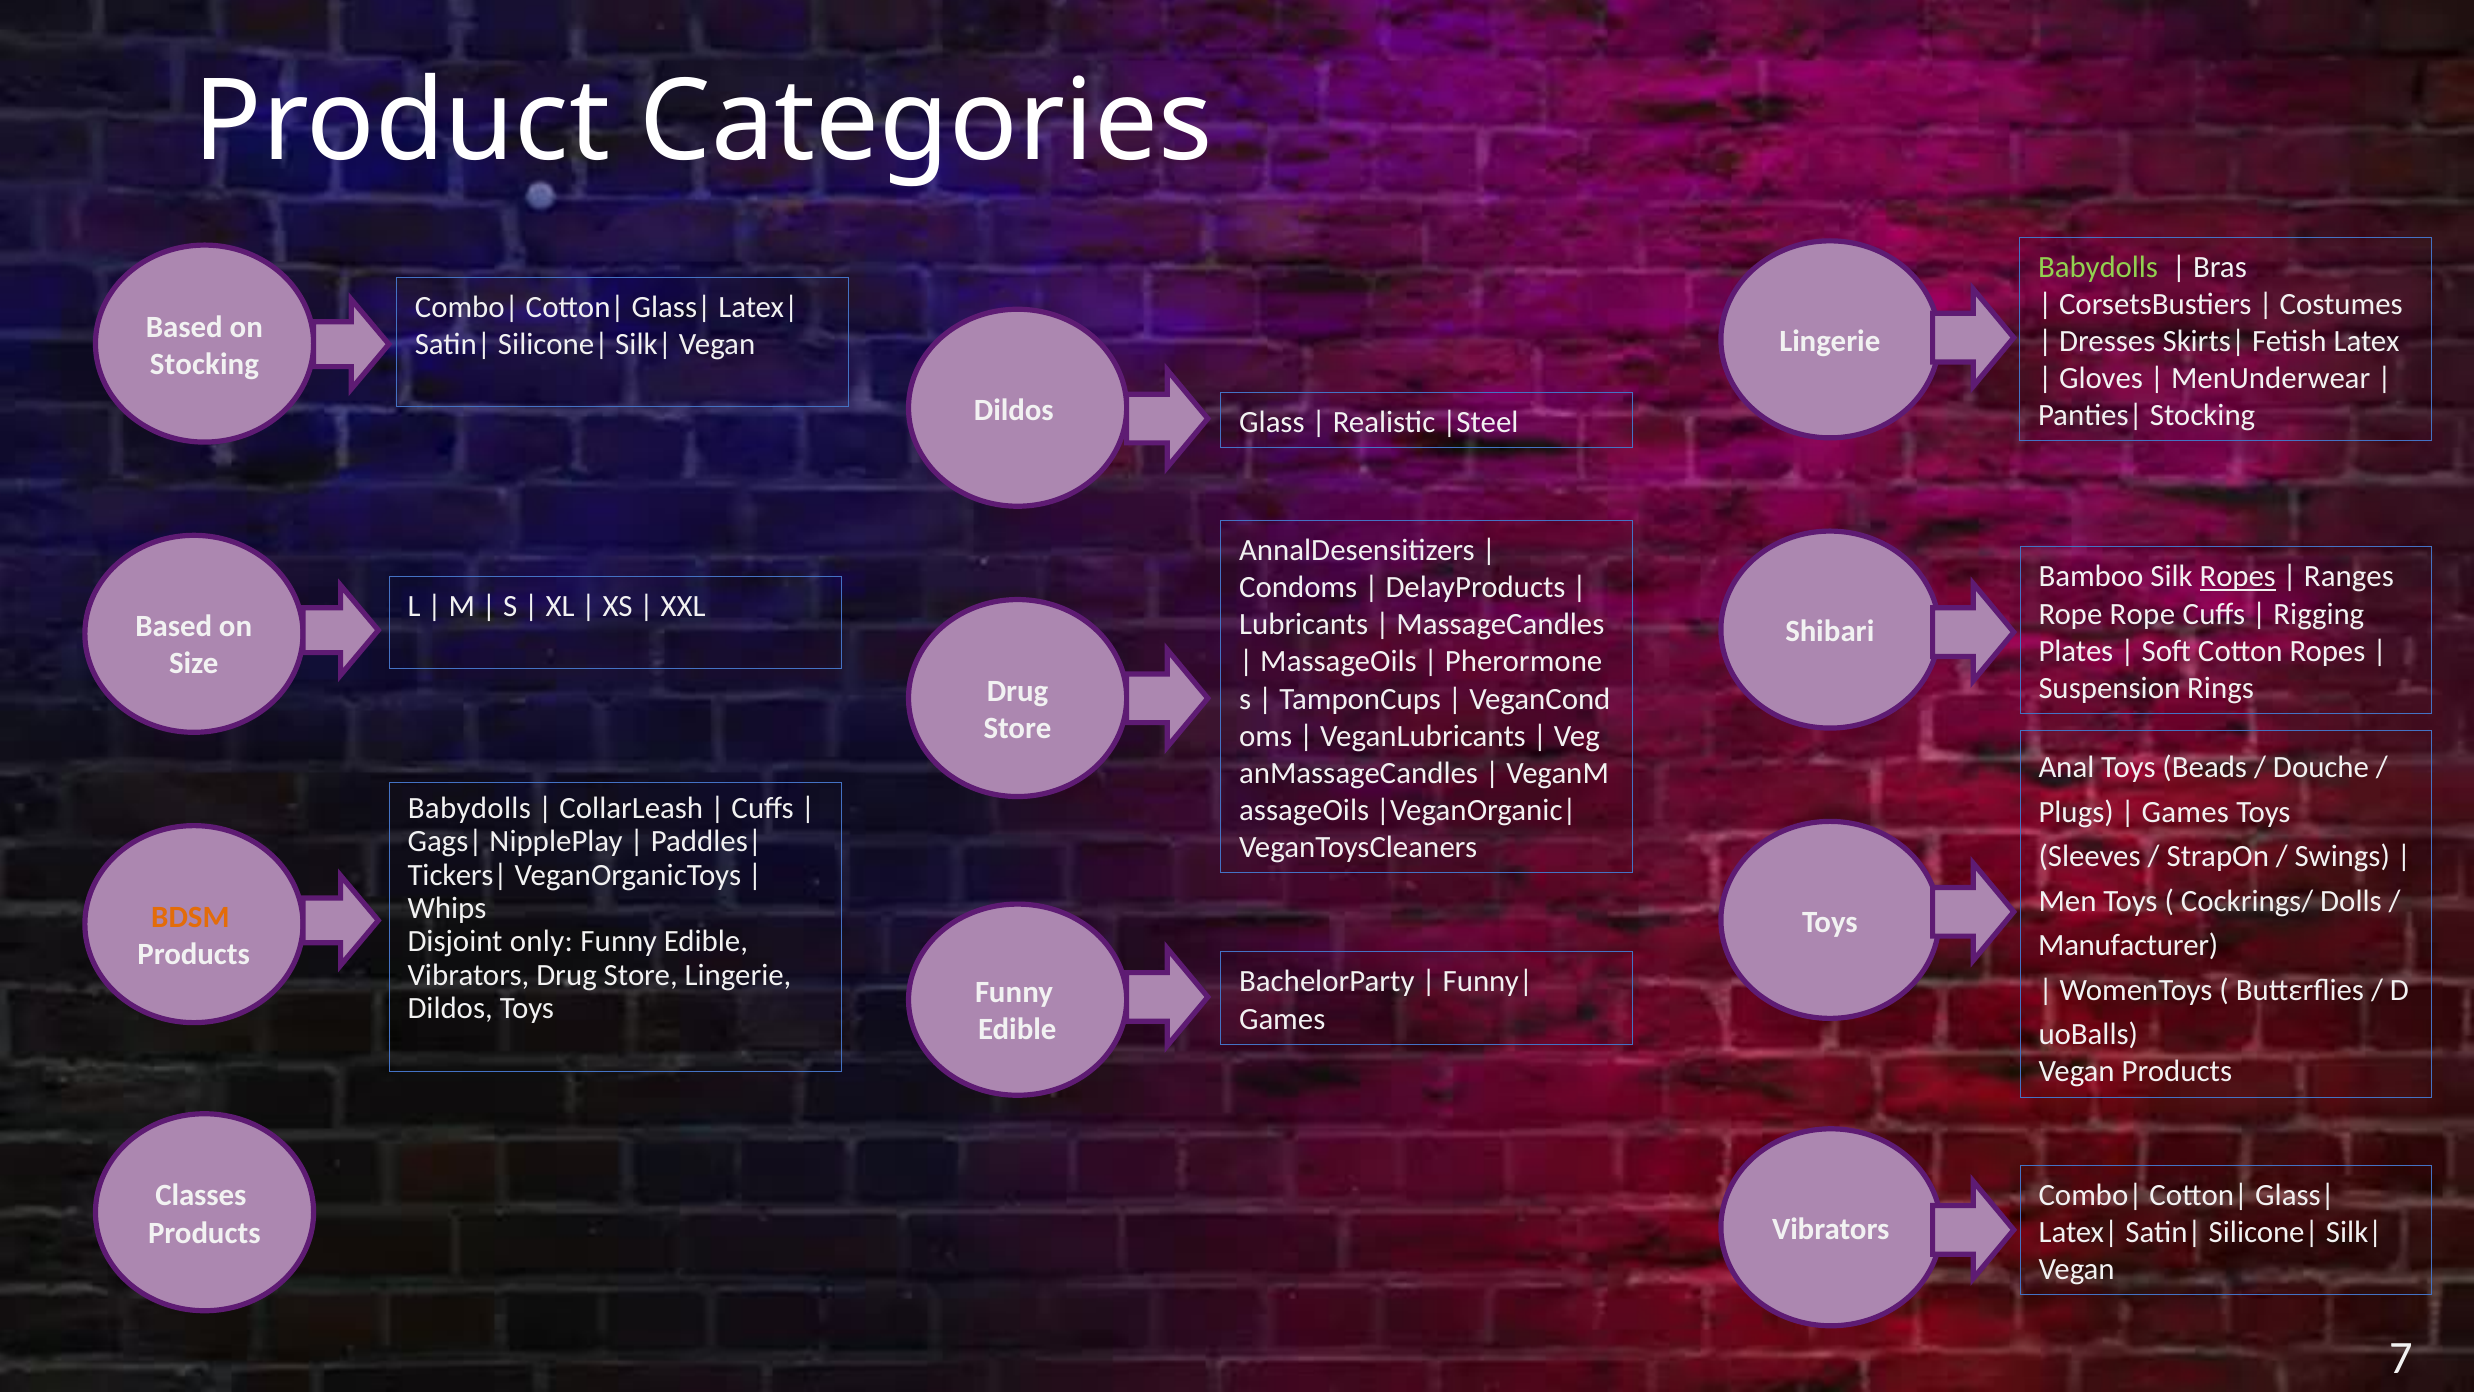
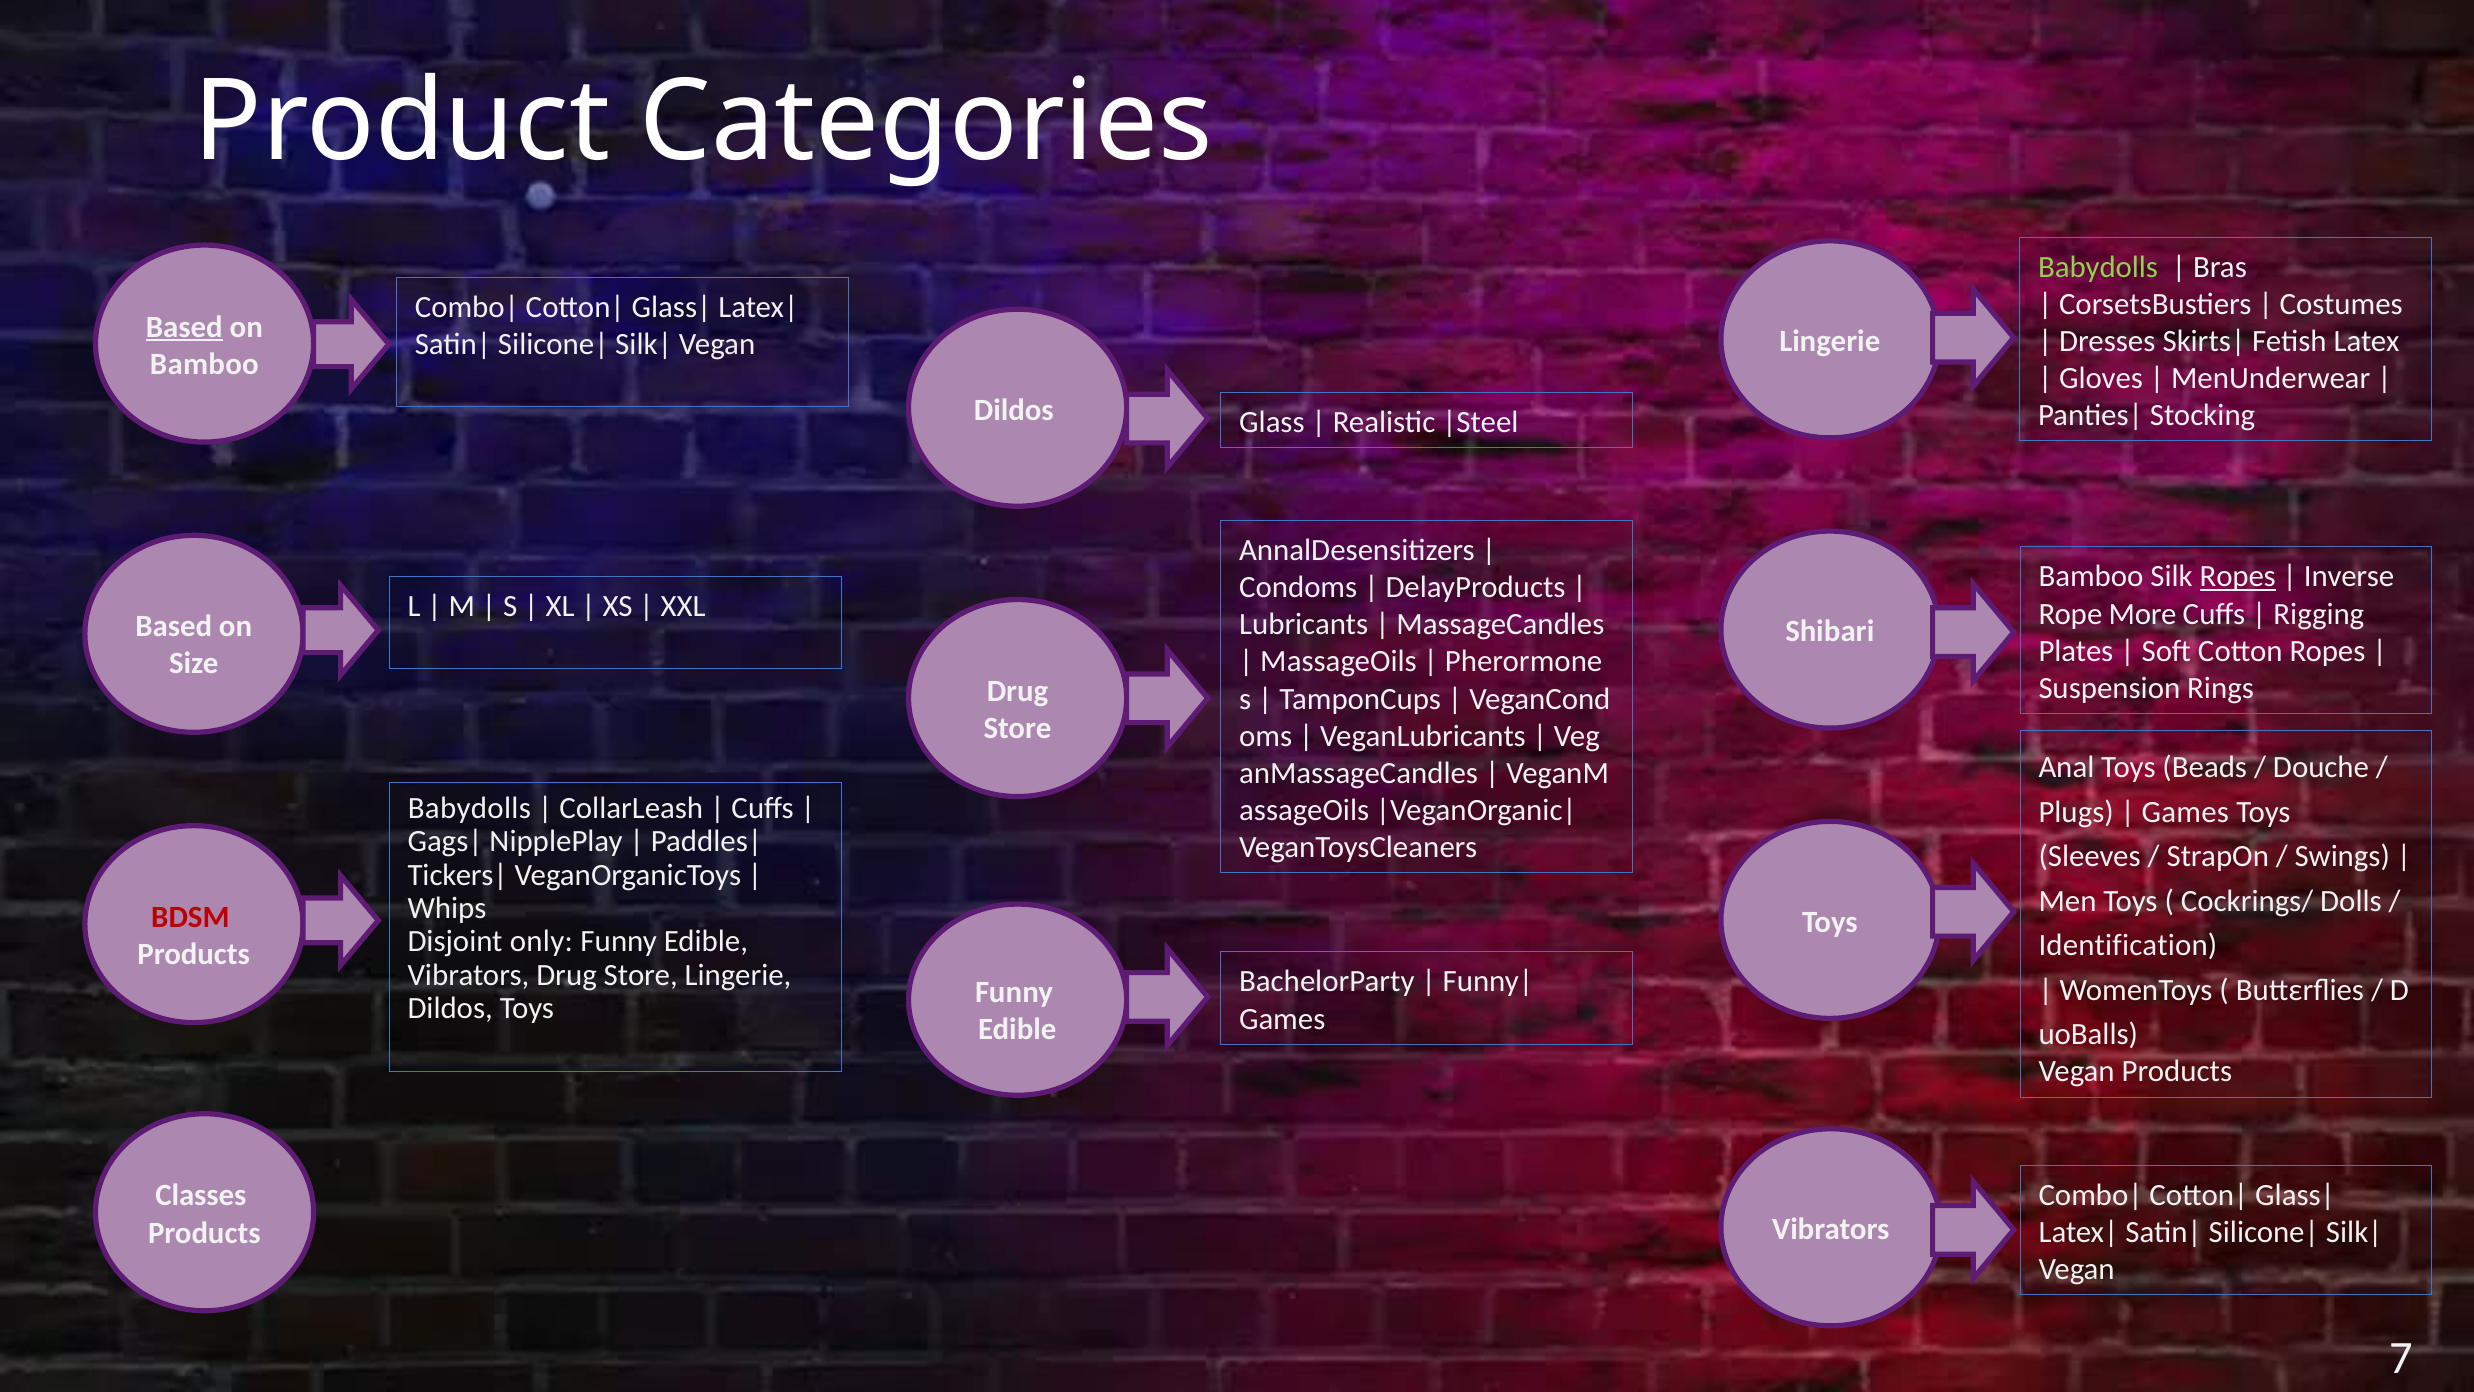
Based at (184, 327) underline: none -> present
Stocking at (204, 364): Stocking -> Bamboo
Ranges: Ranges -> Inverse
Rope Rope: Rope -> More
BDSM colour: orange -> red
Manufacturer: Manufacturer -> Identification
